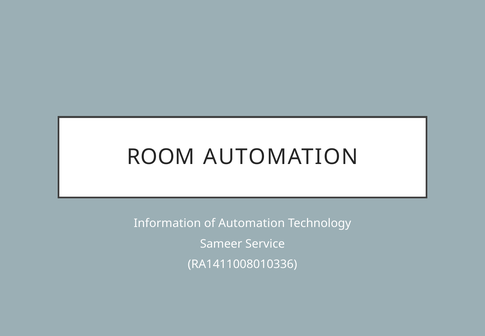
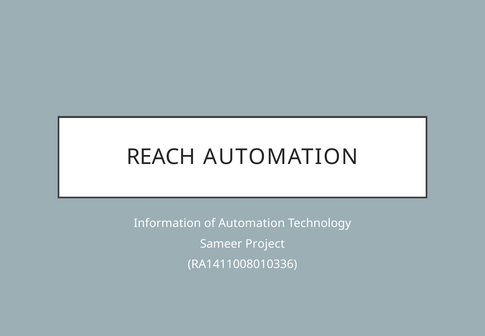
ROOM: ROOM -> REACH
Service: Service -> Project
